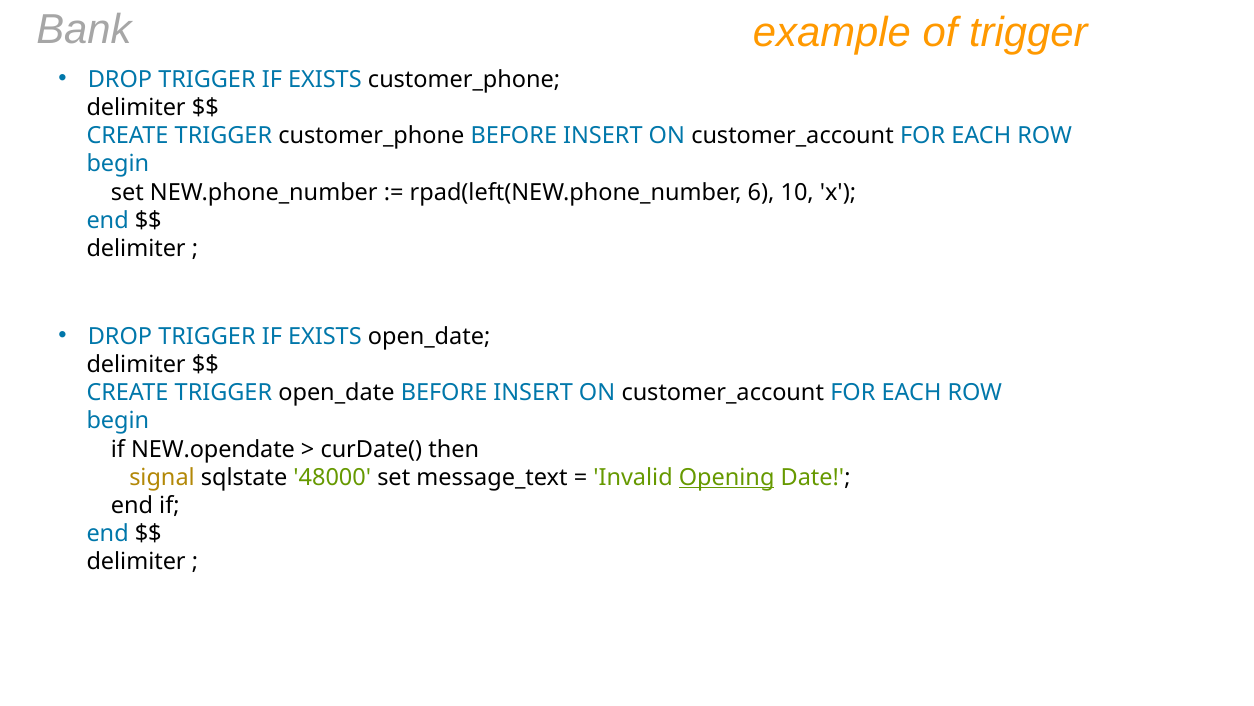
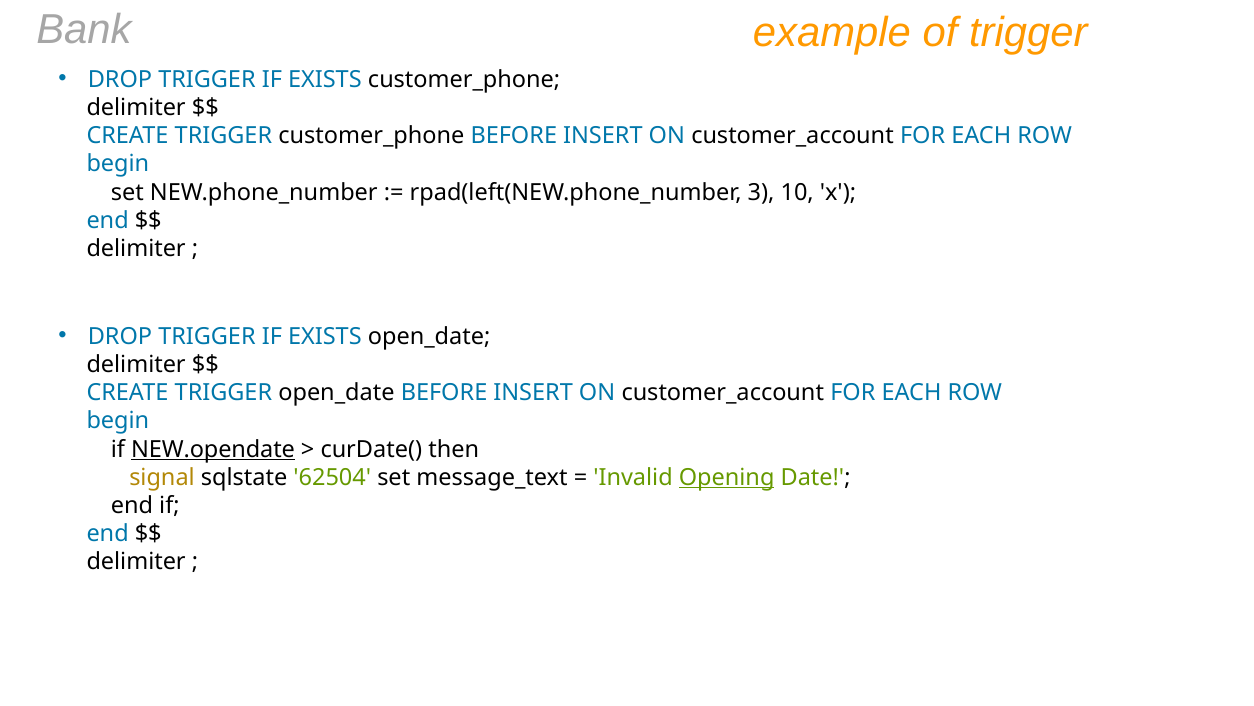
6: 6 -> 3
NEW.opendate underline: none -> present
48000: 48000 -> 62504
